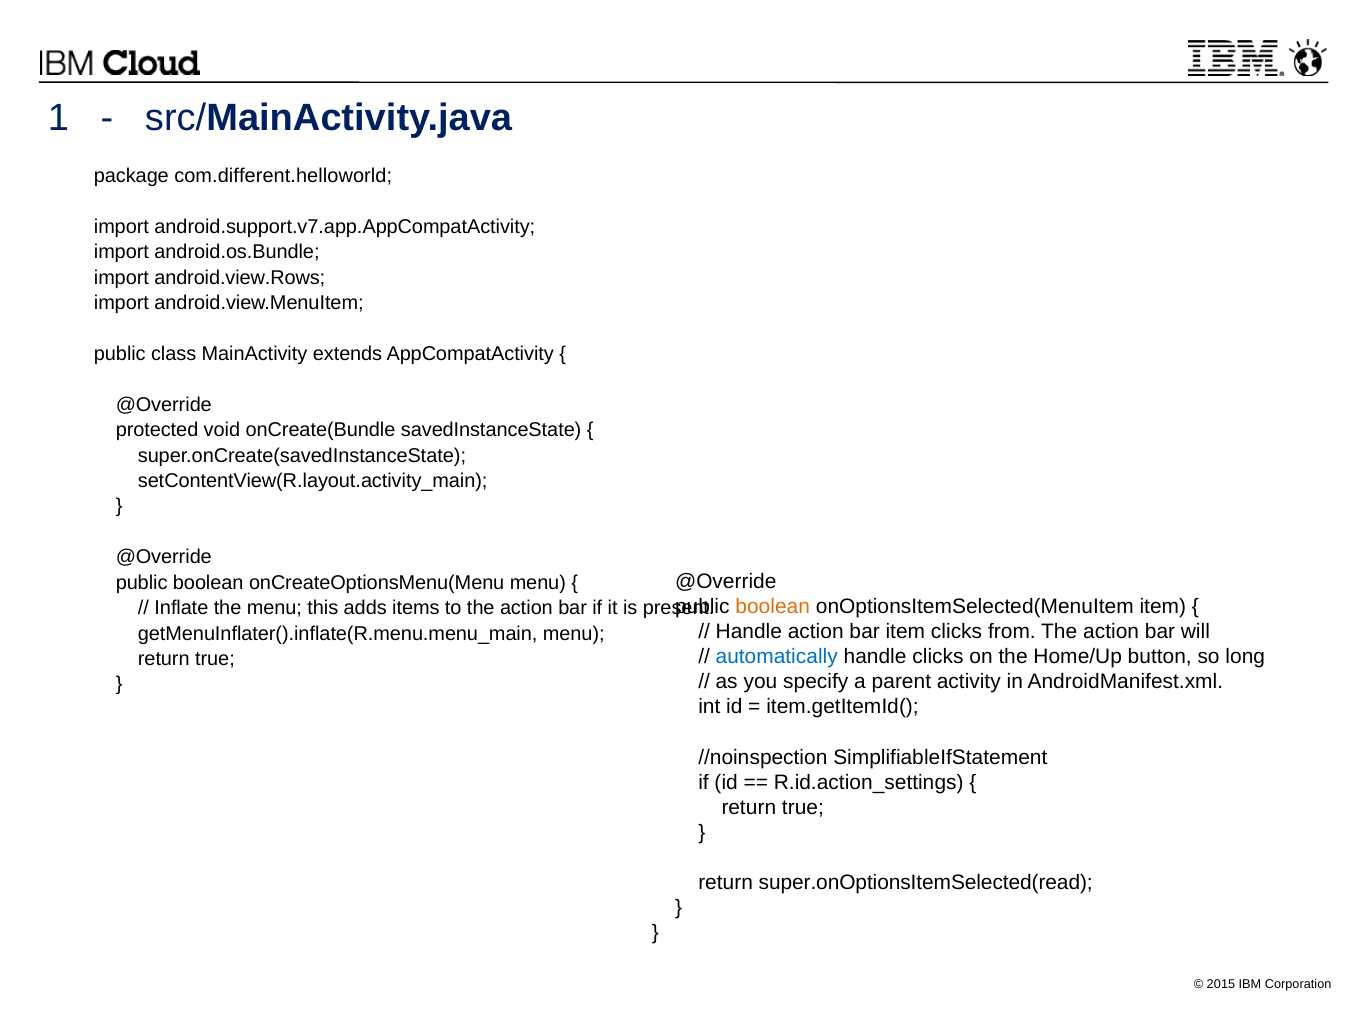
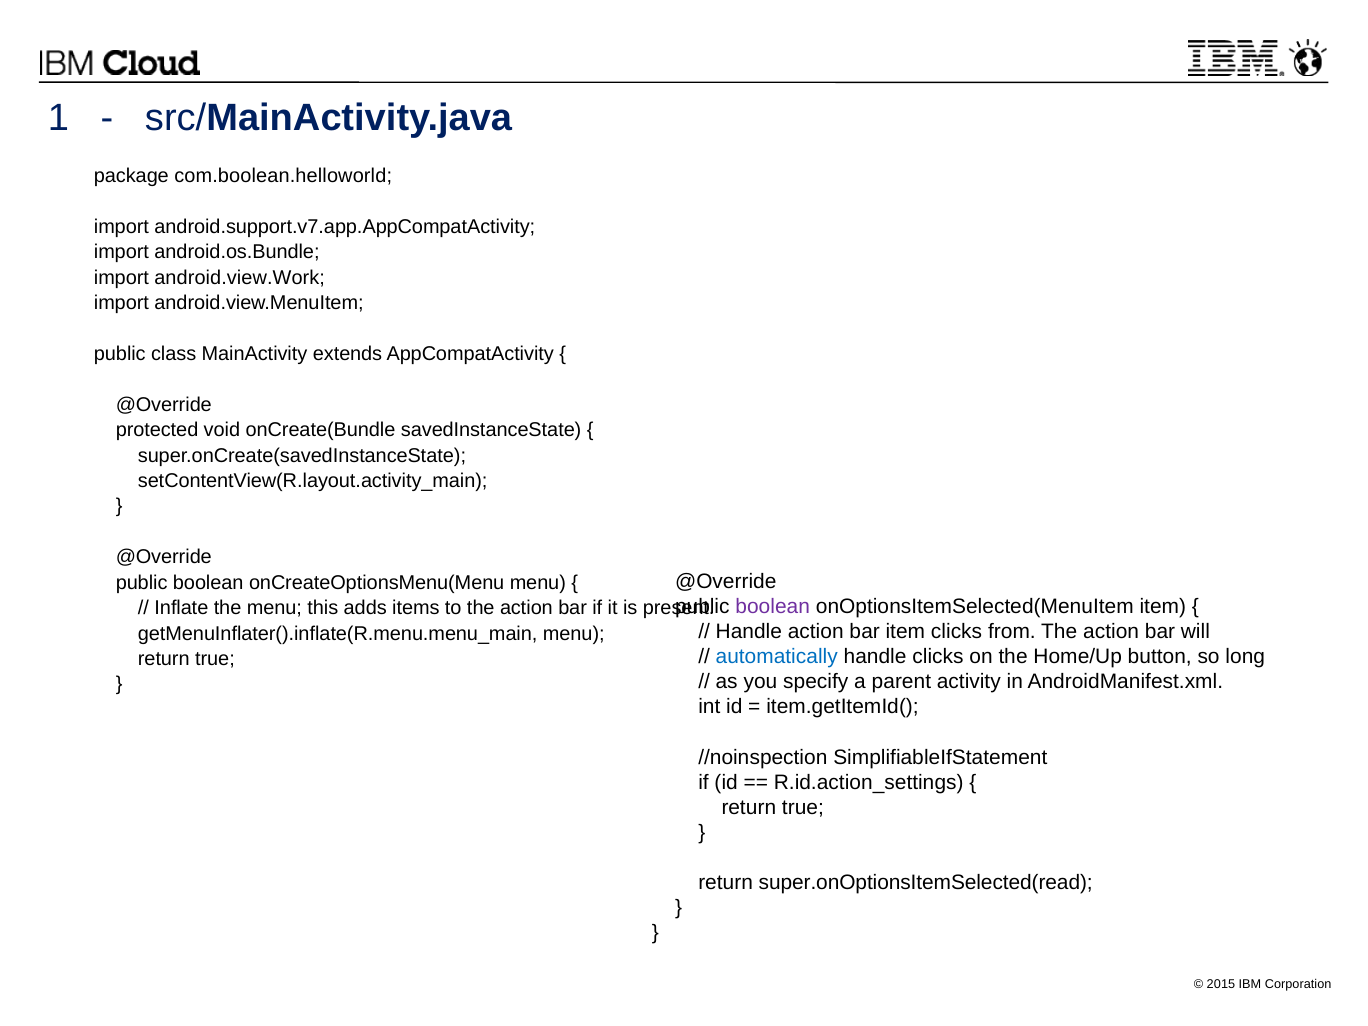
com.different.helloworld: com.different.helloworld -> com.boolean.helloworld
android.view.Rows: android.view.Rows -> android.view.Work
boolean at (773, 607) colour: orange -> purple
